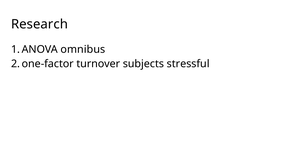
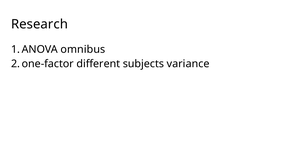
turnover: turnover -> different
stressful: stressful -> variance
